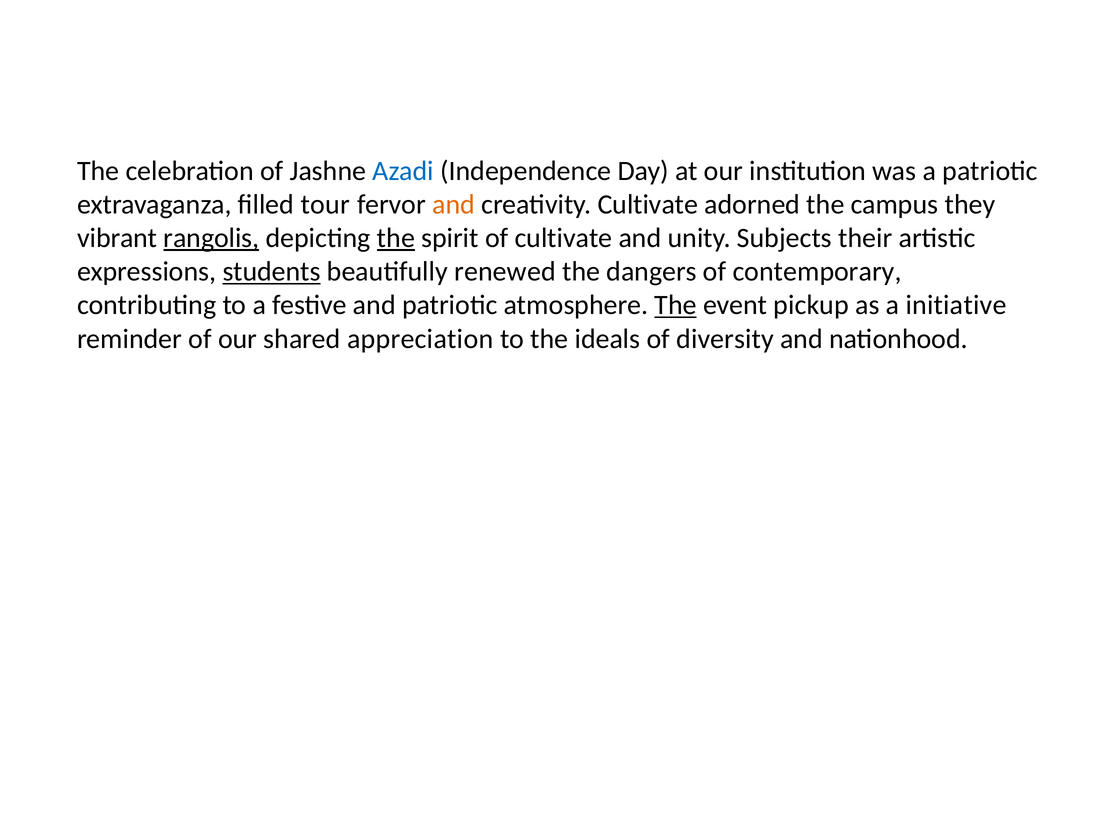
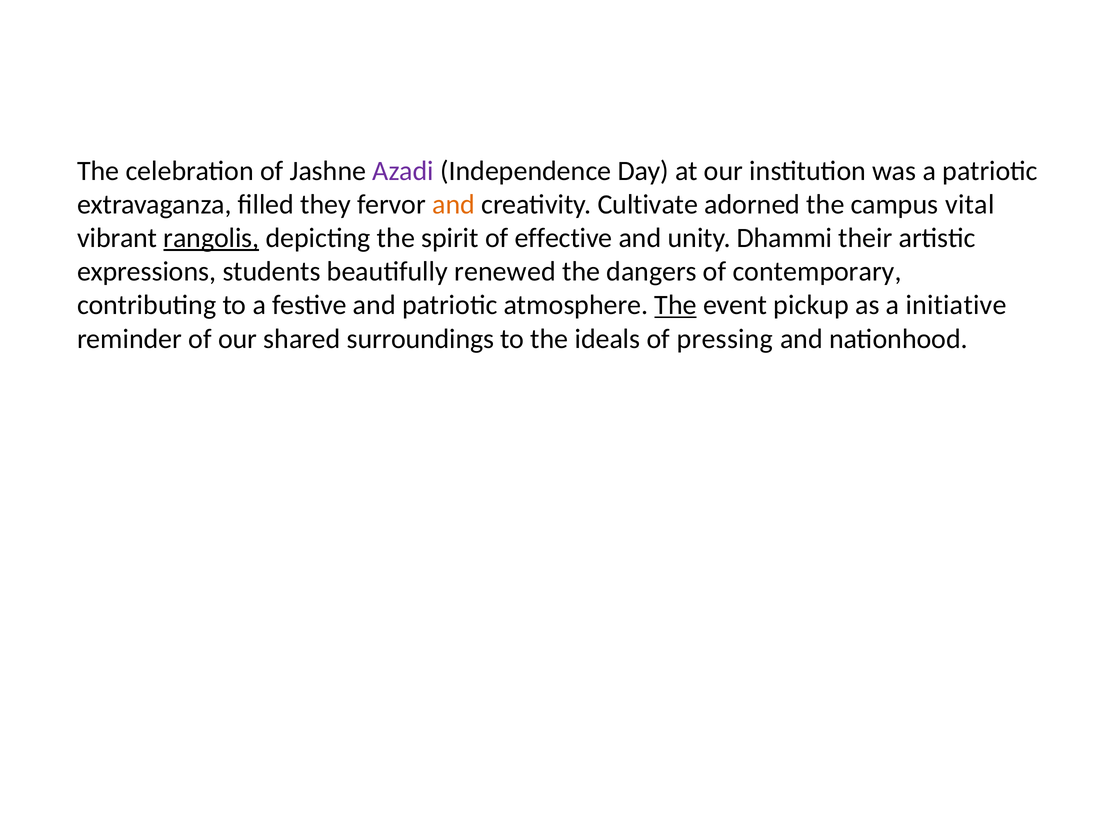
Azadi colour: blue -> purple
tour: tour -> they
they: they -> vital
the at (396, 238) underline: present -> none
of cultivate: cultivate -> effective
Subjects: Subjects -> Dhammi
students underline: present -> none
appreciation: appreciation -> surroundings
diversity: diversity -> pressing
